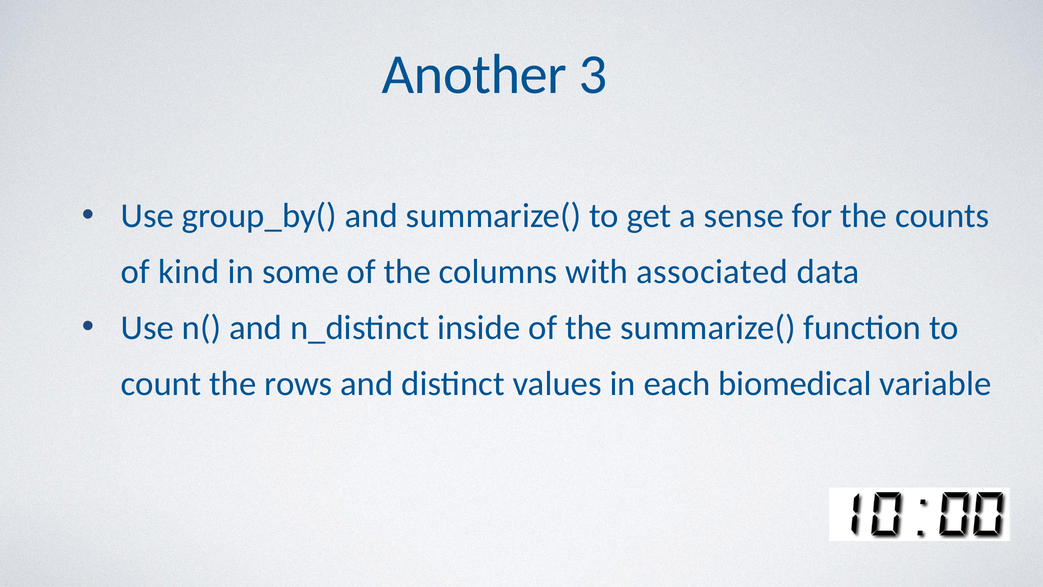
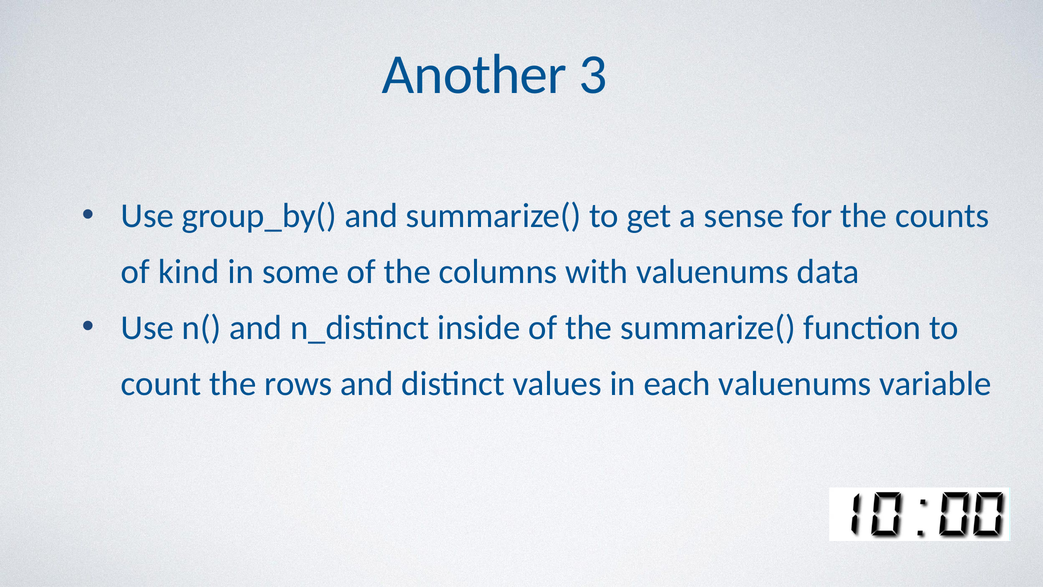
with associated: associated -> valuenums
each biomedical: biomedical -> valuenums
